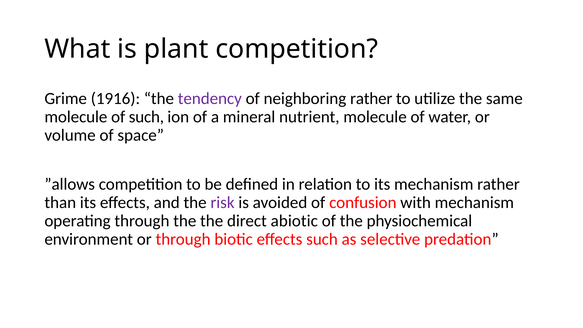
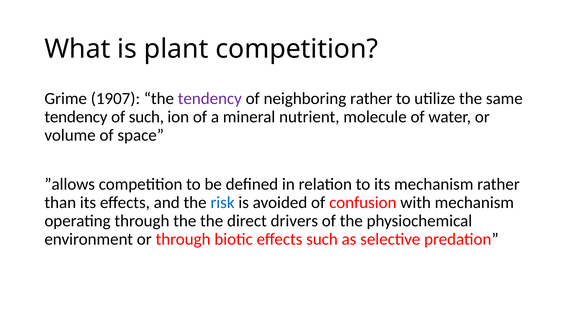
1916: 1916 -> 1907
molecule at (76, 117): molecule -> tendency
risk colour: purple -> blue
abiotic: abiotic -> drivers
